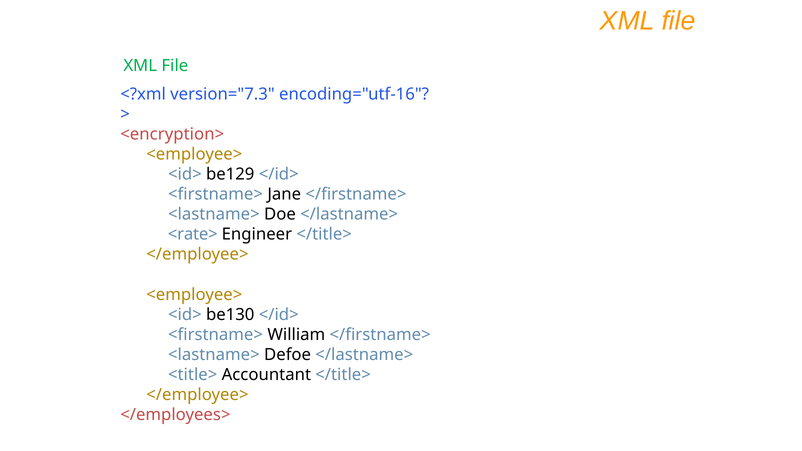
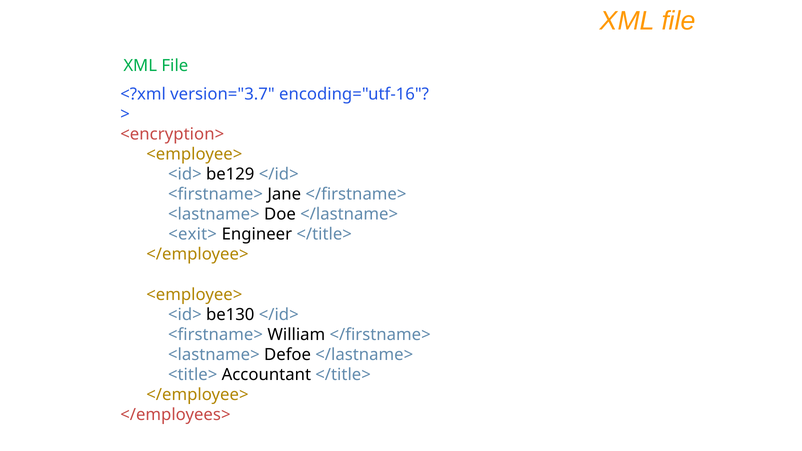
version="7.3: version="7.3 -> version="3.7
<rate>: <rate> -> <exit>
